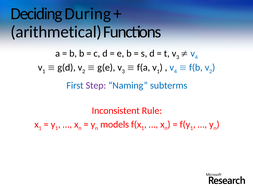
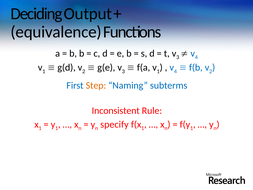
During: During -> Output
arithmetical: arithmetical -> equivalence
Step colour: purple -> orange
models: models -> specify
